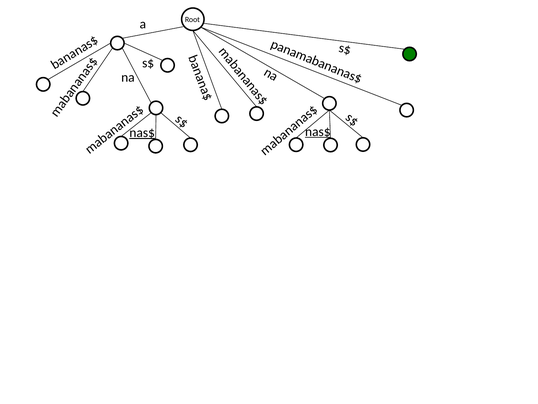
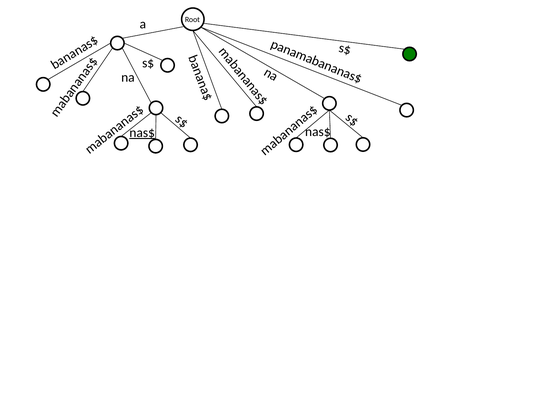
nas$ at (318, 131) underline: present -> none
